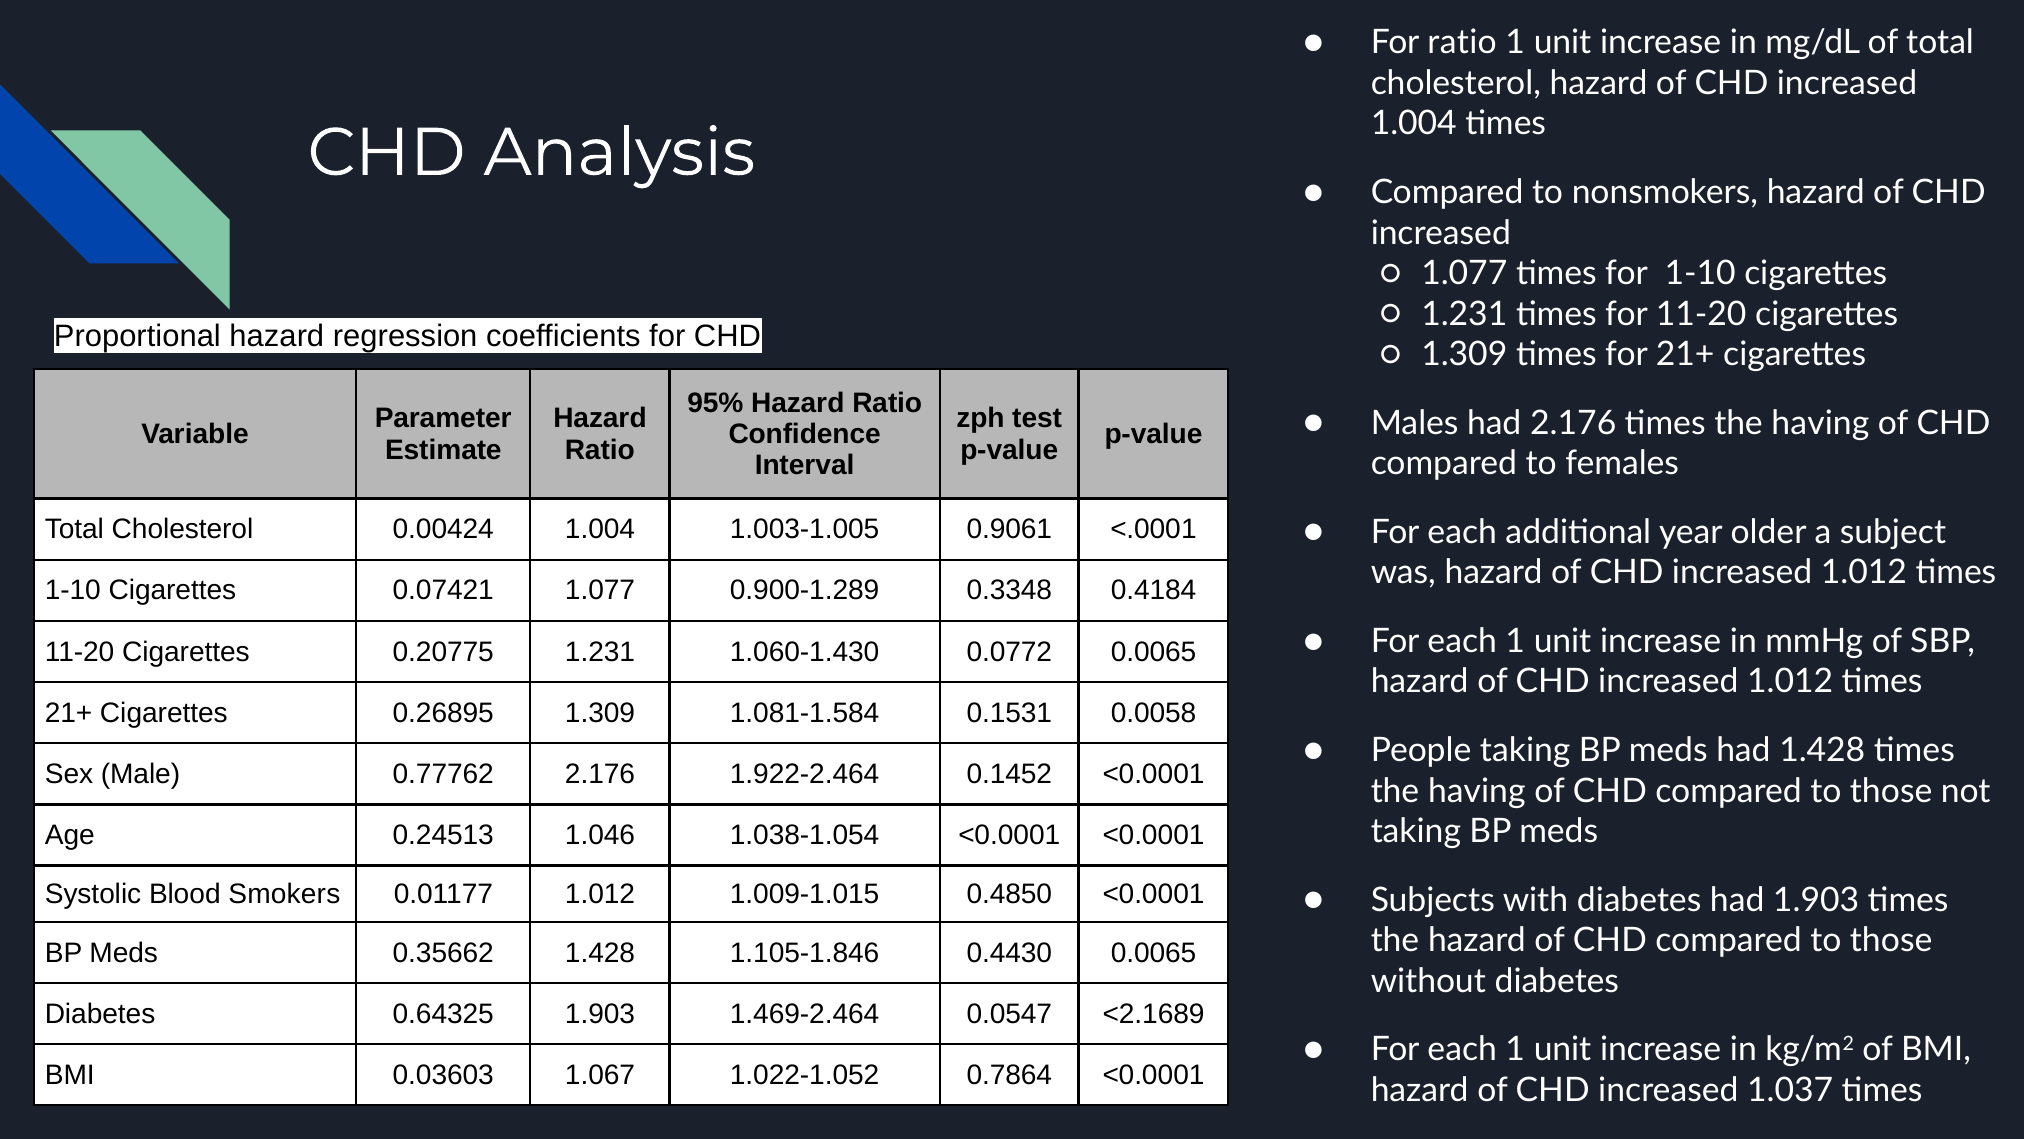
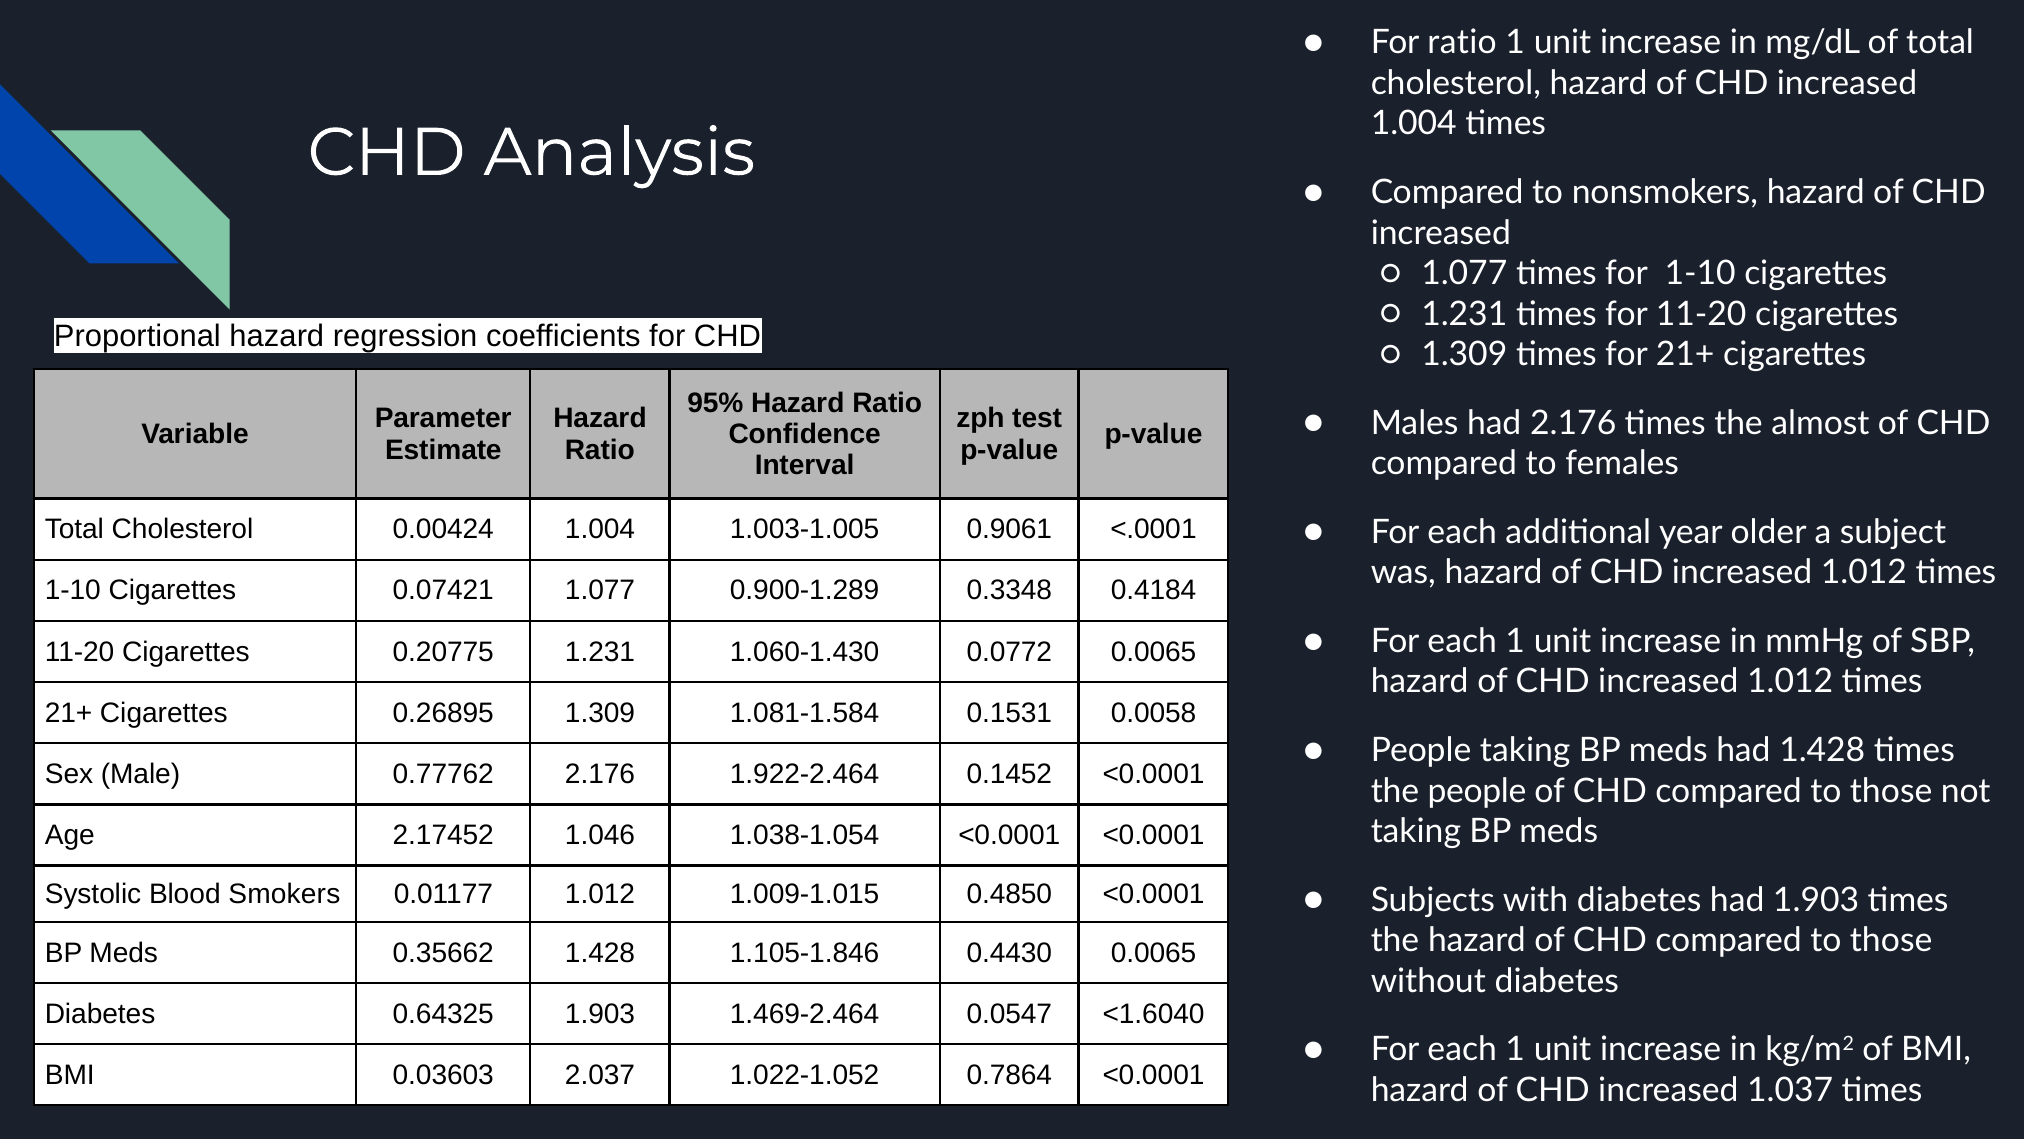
2.176 times the having: having -> almost
having at (1477, 791): having -> people
0.24513: 0.24513 -> 2.17452
<2.1689: <2.1689 -> <1.6040
1.067: 1.067 -> 2.037
